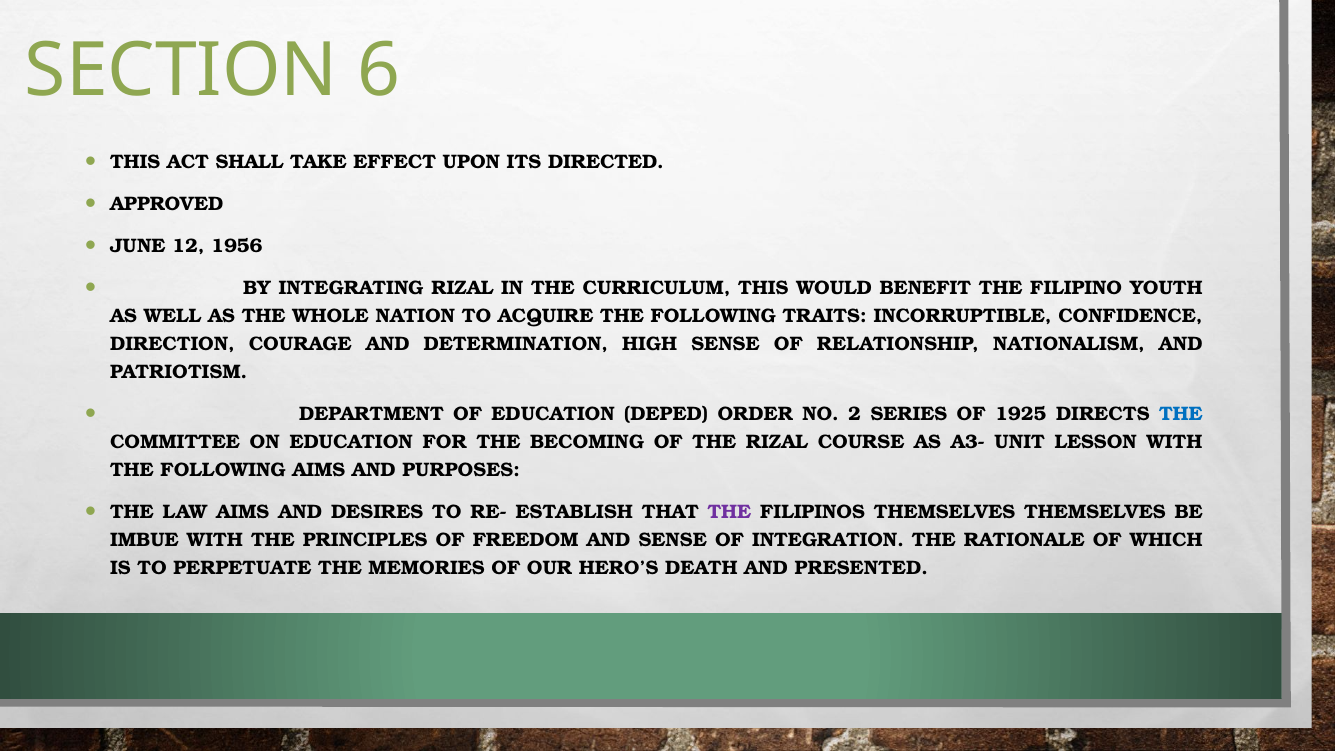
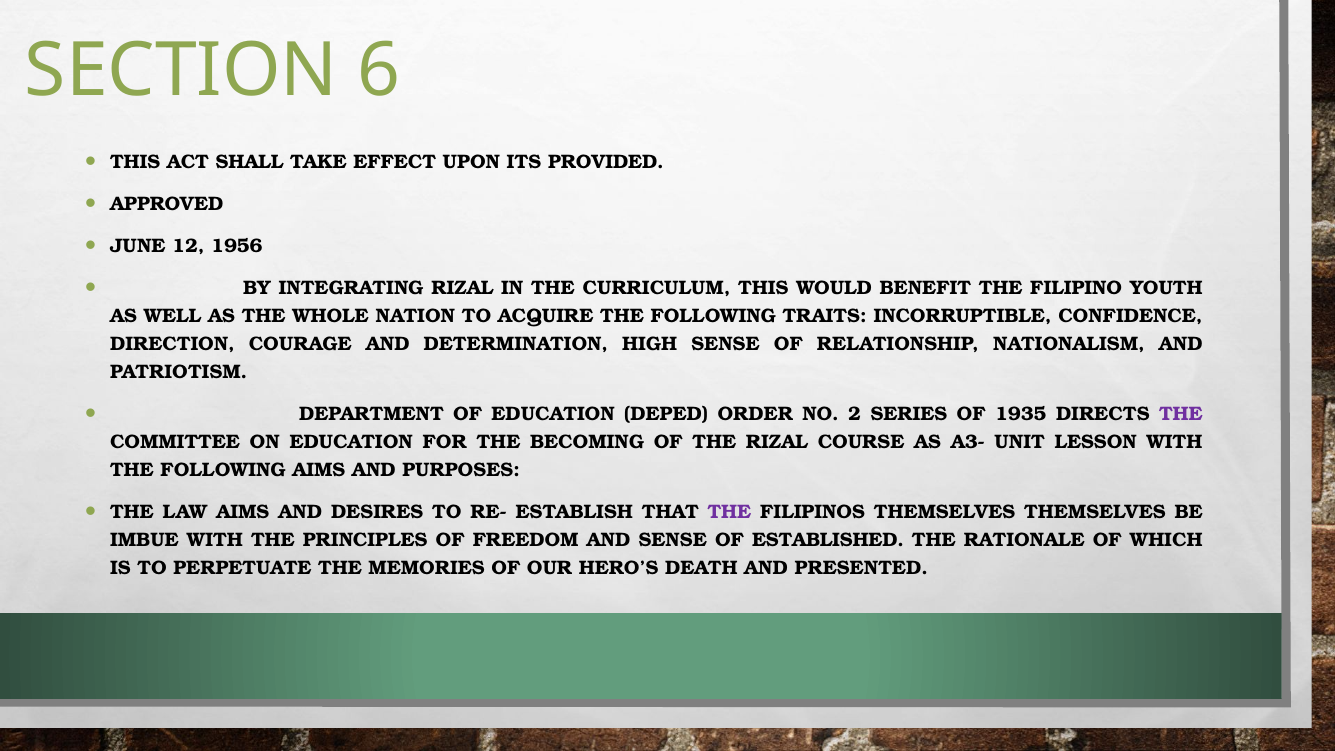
DIRECTED: DIRECTED -> PROVIDED
1925: 1925 -> 1935
THE at (1181, 414) colour: blue -> purple
INTEGRATION: INTEGRATION -> ESTABLISHED
